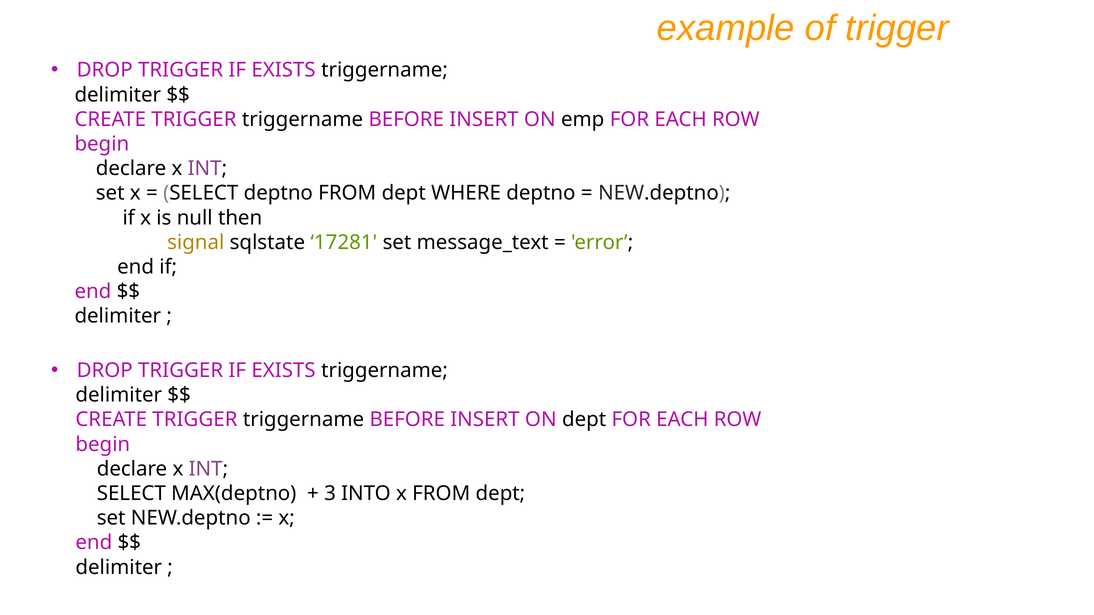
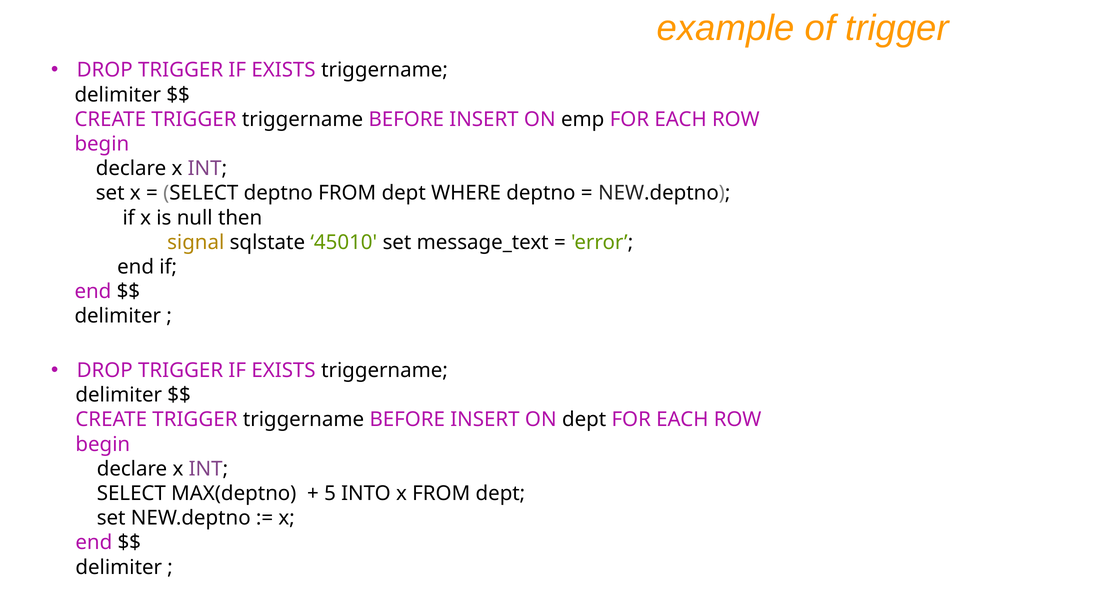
17281: 17281 -> 45010
3: 3 -> 5
